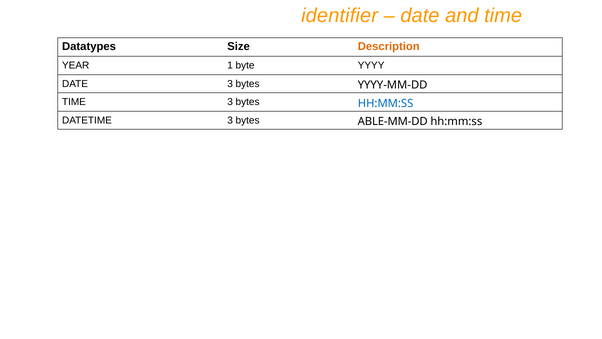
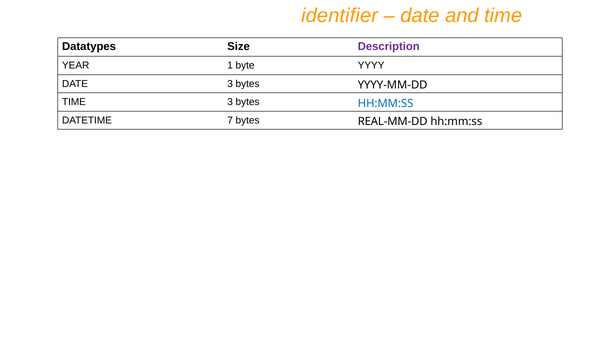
Description colour: orange -> purple
DATETIME 3: 3 -> 7
ABLE-MM-DD: ABLE-MM-DD -> REAL-MM-DD
